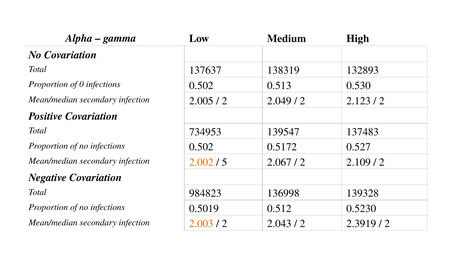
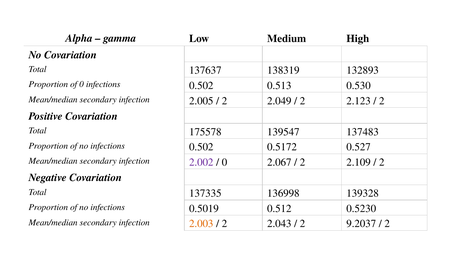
734953: 734953 -> 175578
2.002 colour: orange -> purple
5 at (224, 162): 5 -> 0
984823: 984823 -> 137335
2.3919: 2.3919 -> 9.2037
